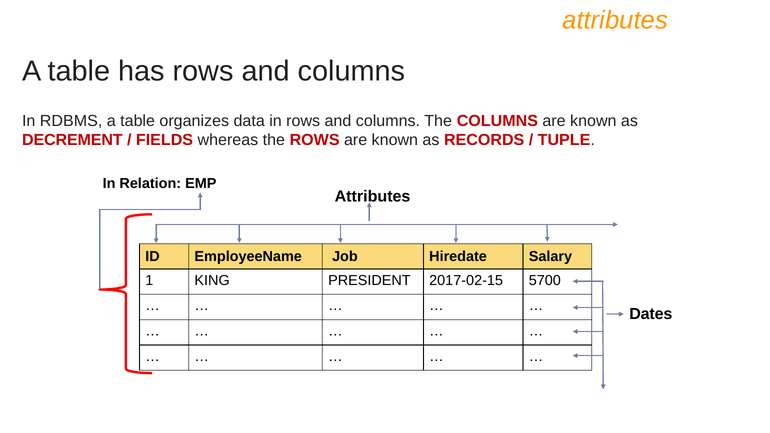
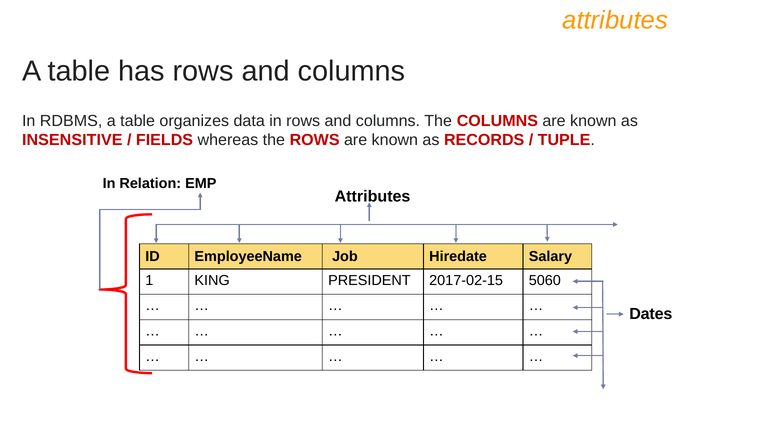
DECREMENT: DECREMENT -> INSENSITIVE
5700: 5700 -> 5060
